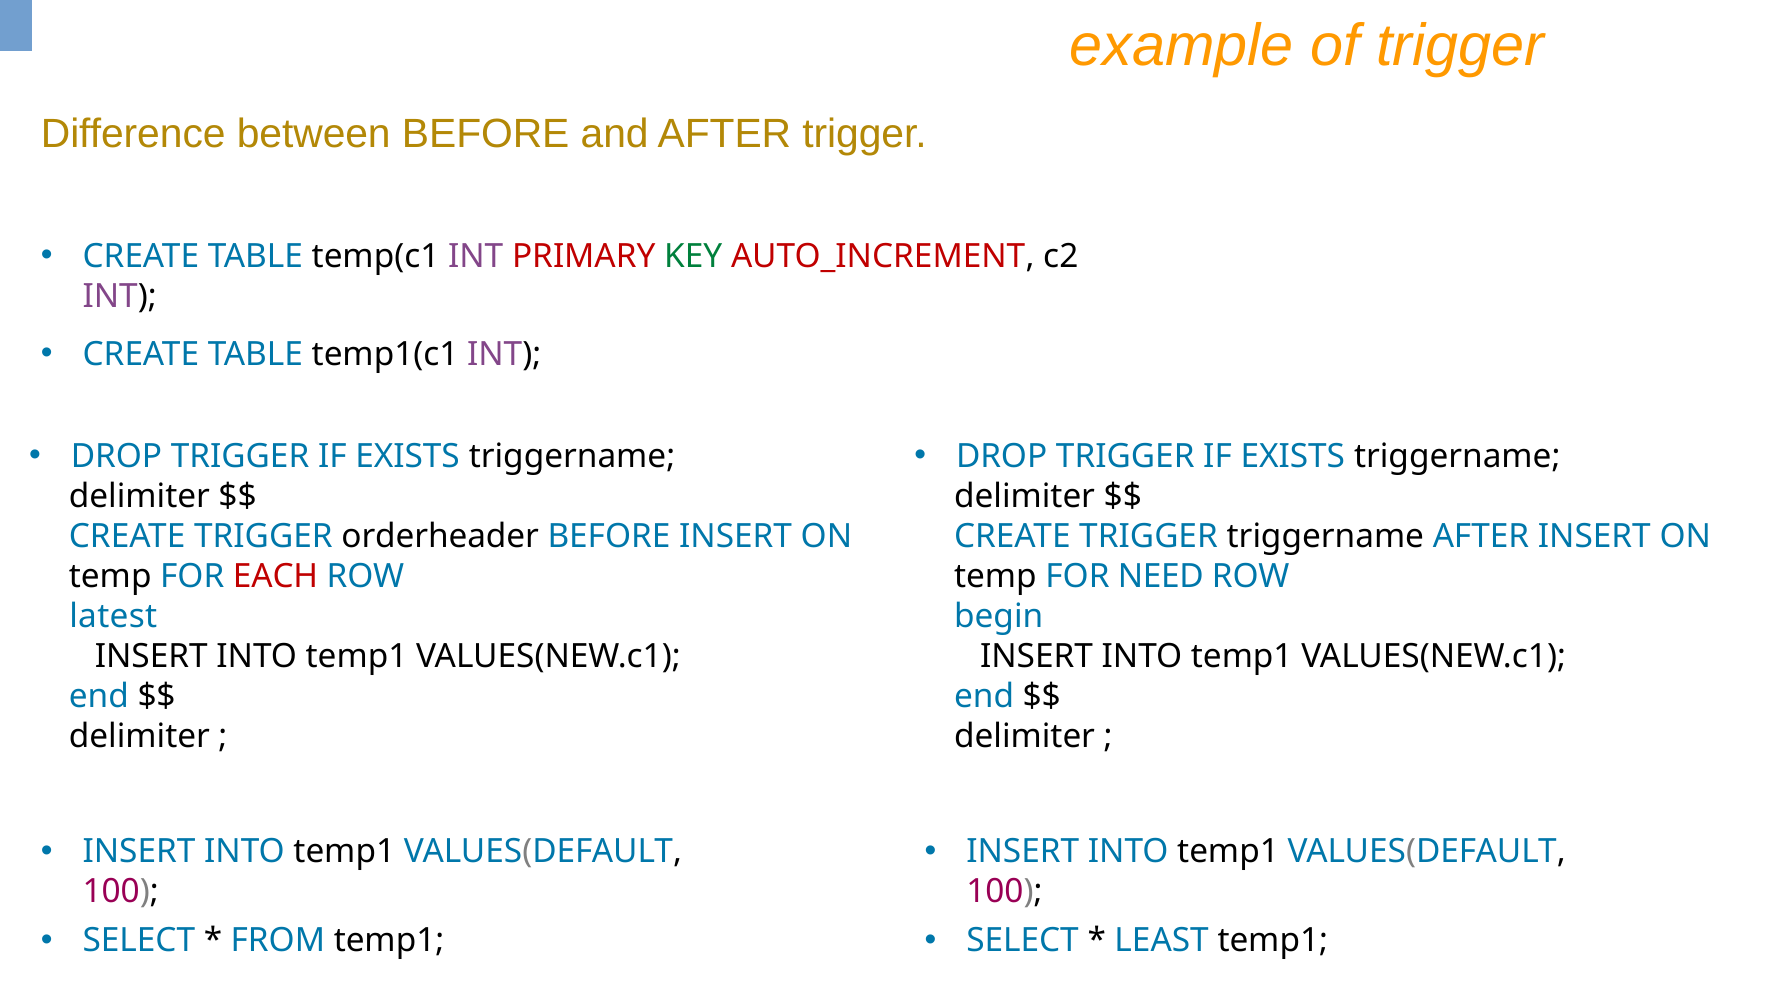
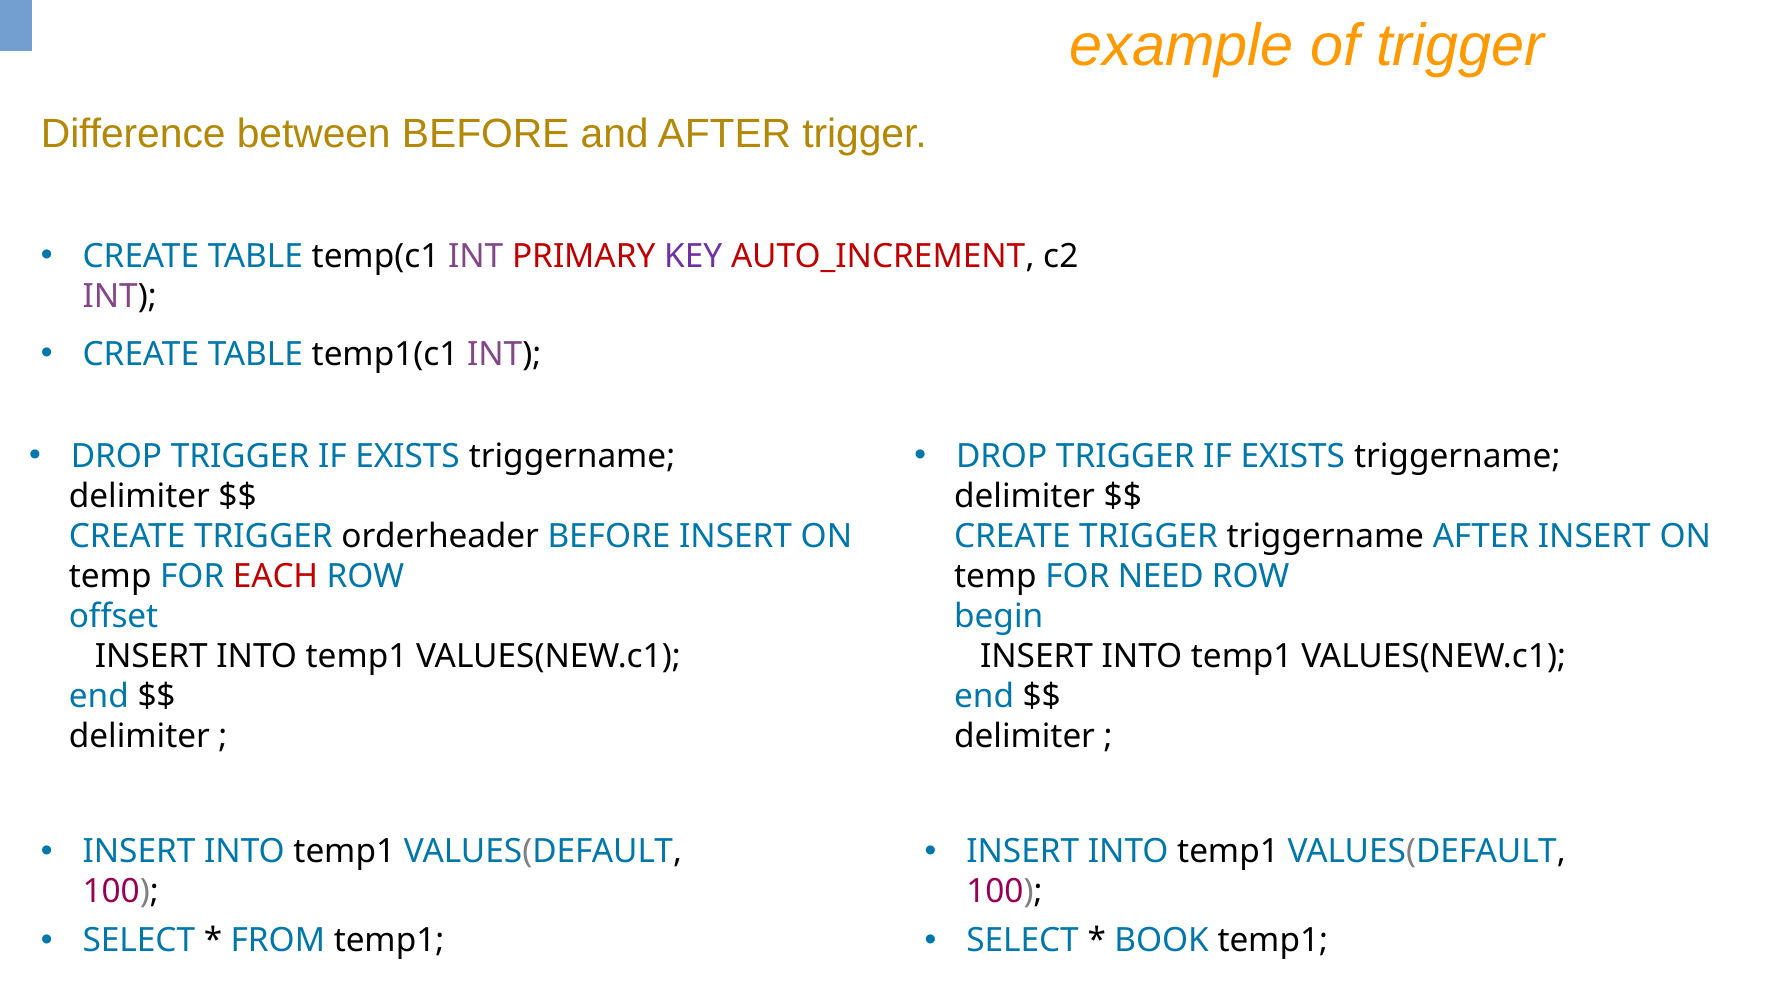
KEY colour: green -> purple
latest: latest -> offset
LEAST: LEAST -> BOOK
